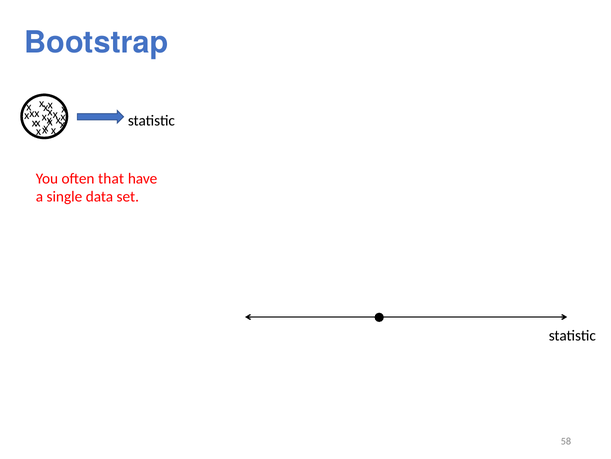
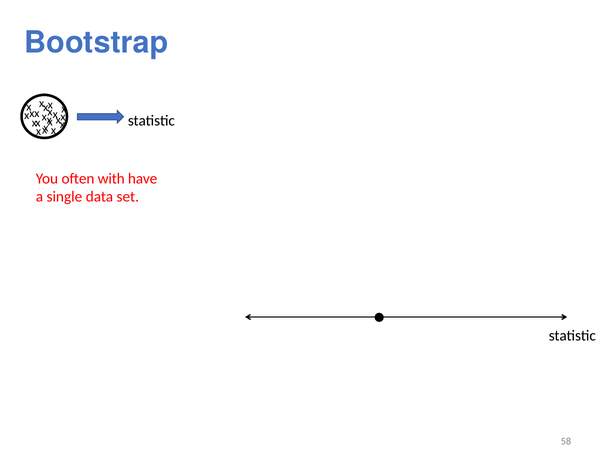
that: that -> with
